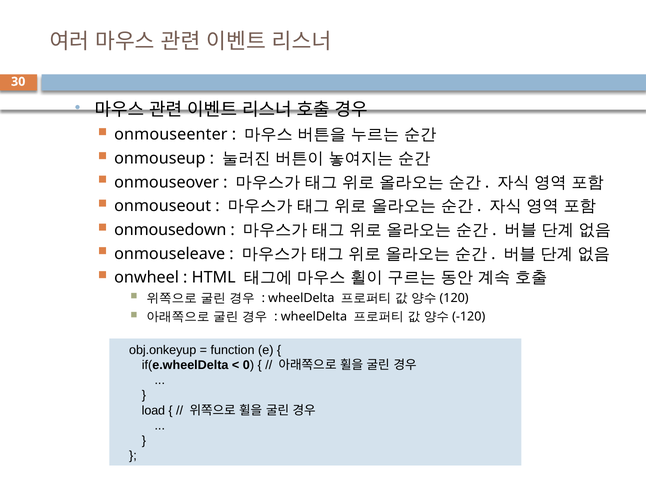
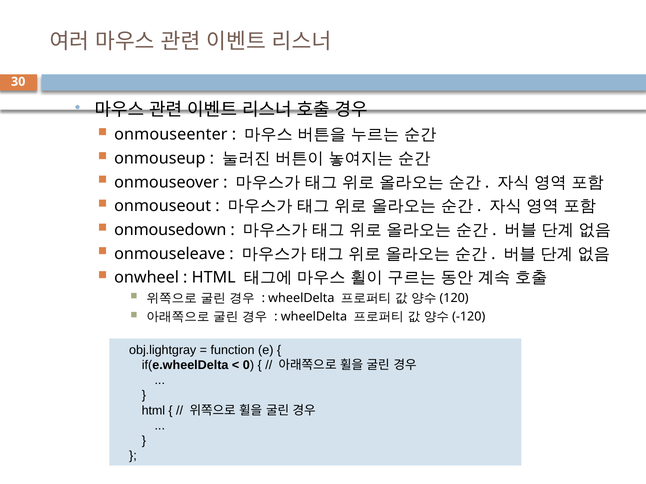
obj.onkeyup: obj.onkeyup -> obj.lightgray
load at (153, 411): load -> html
